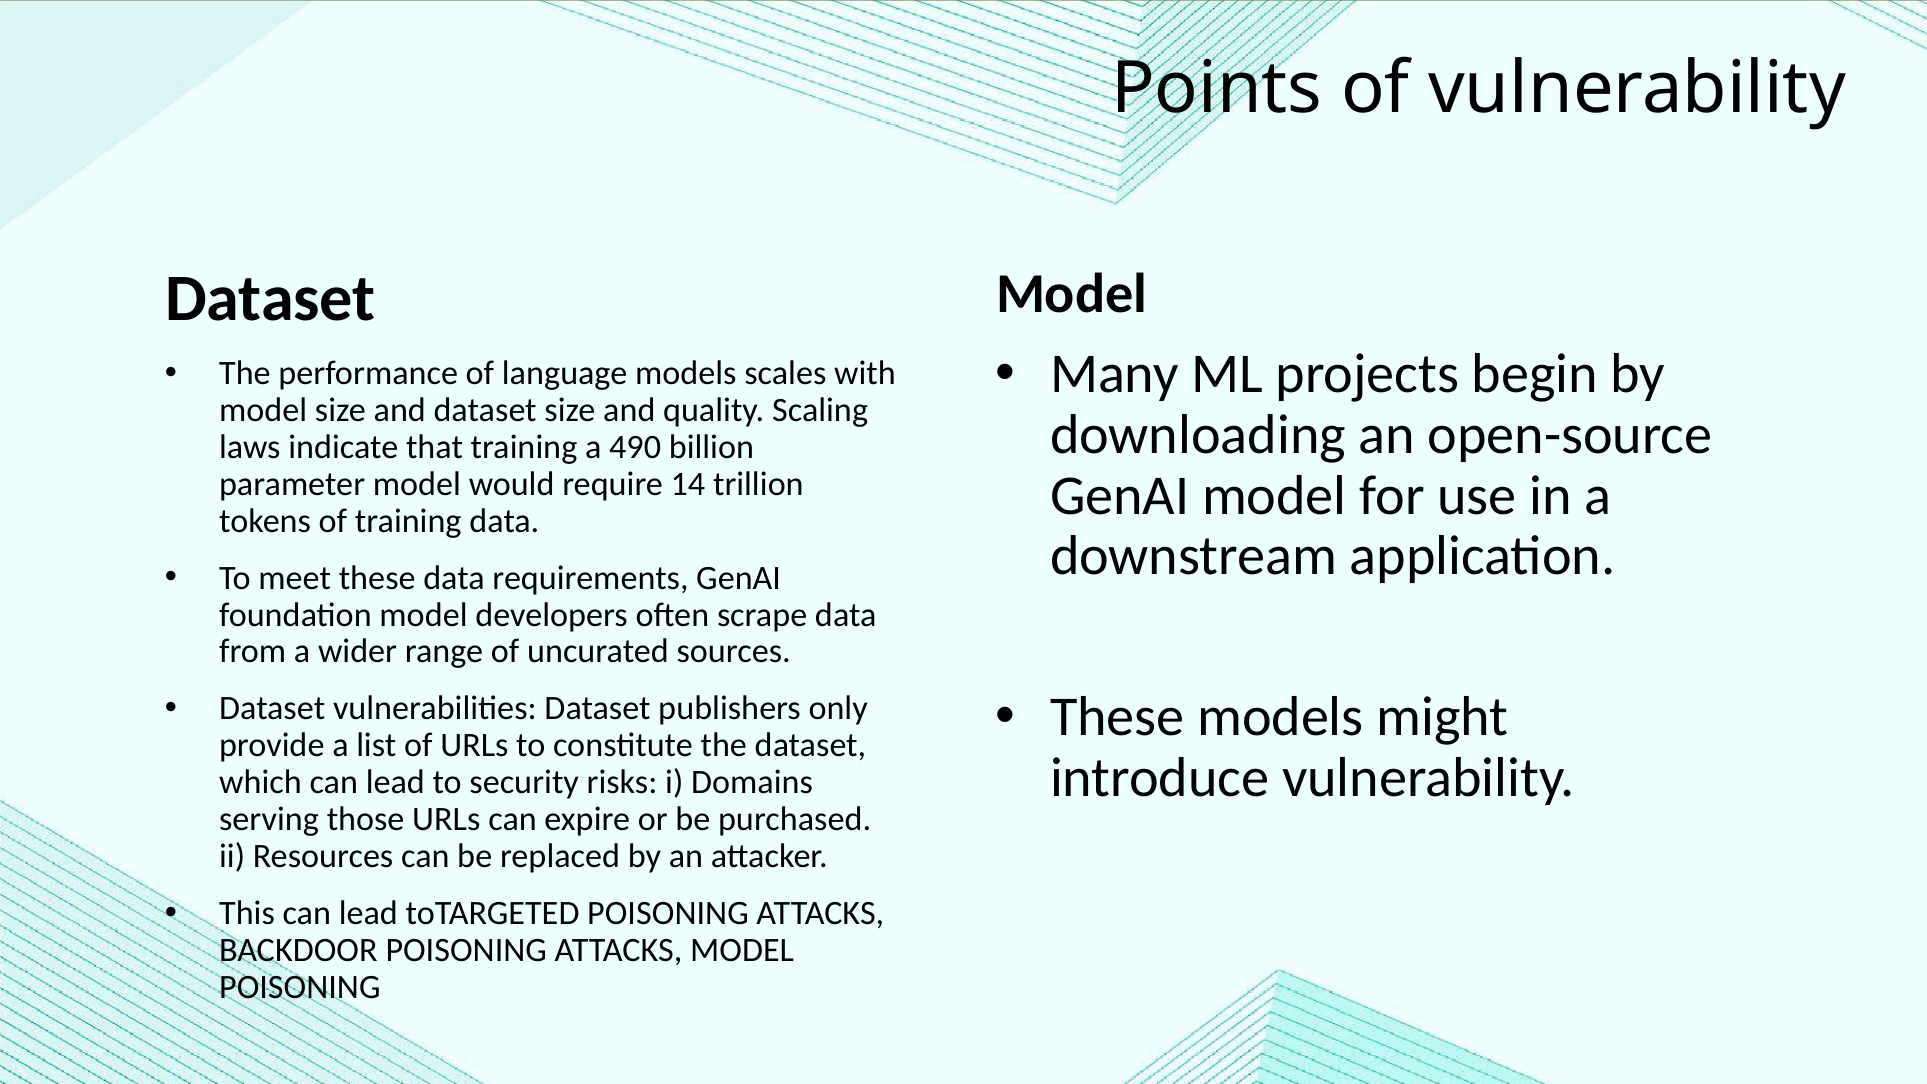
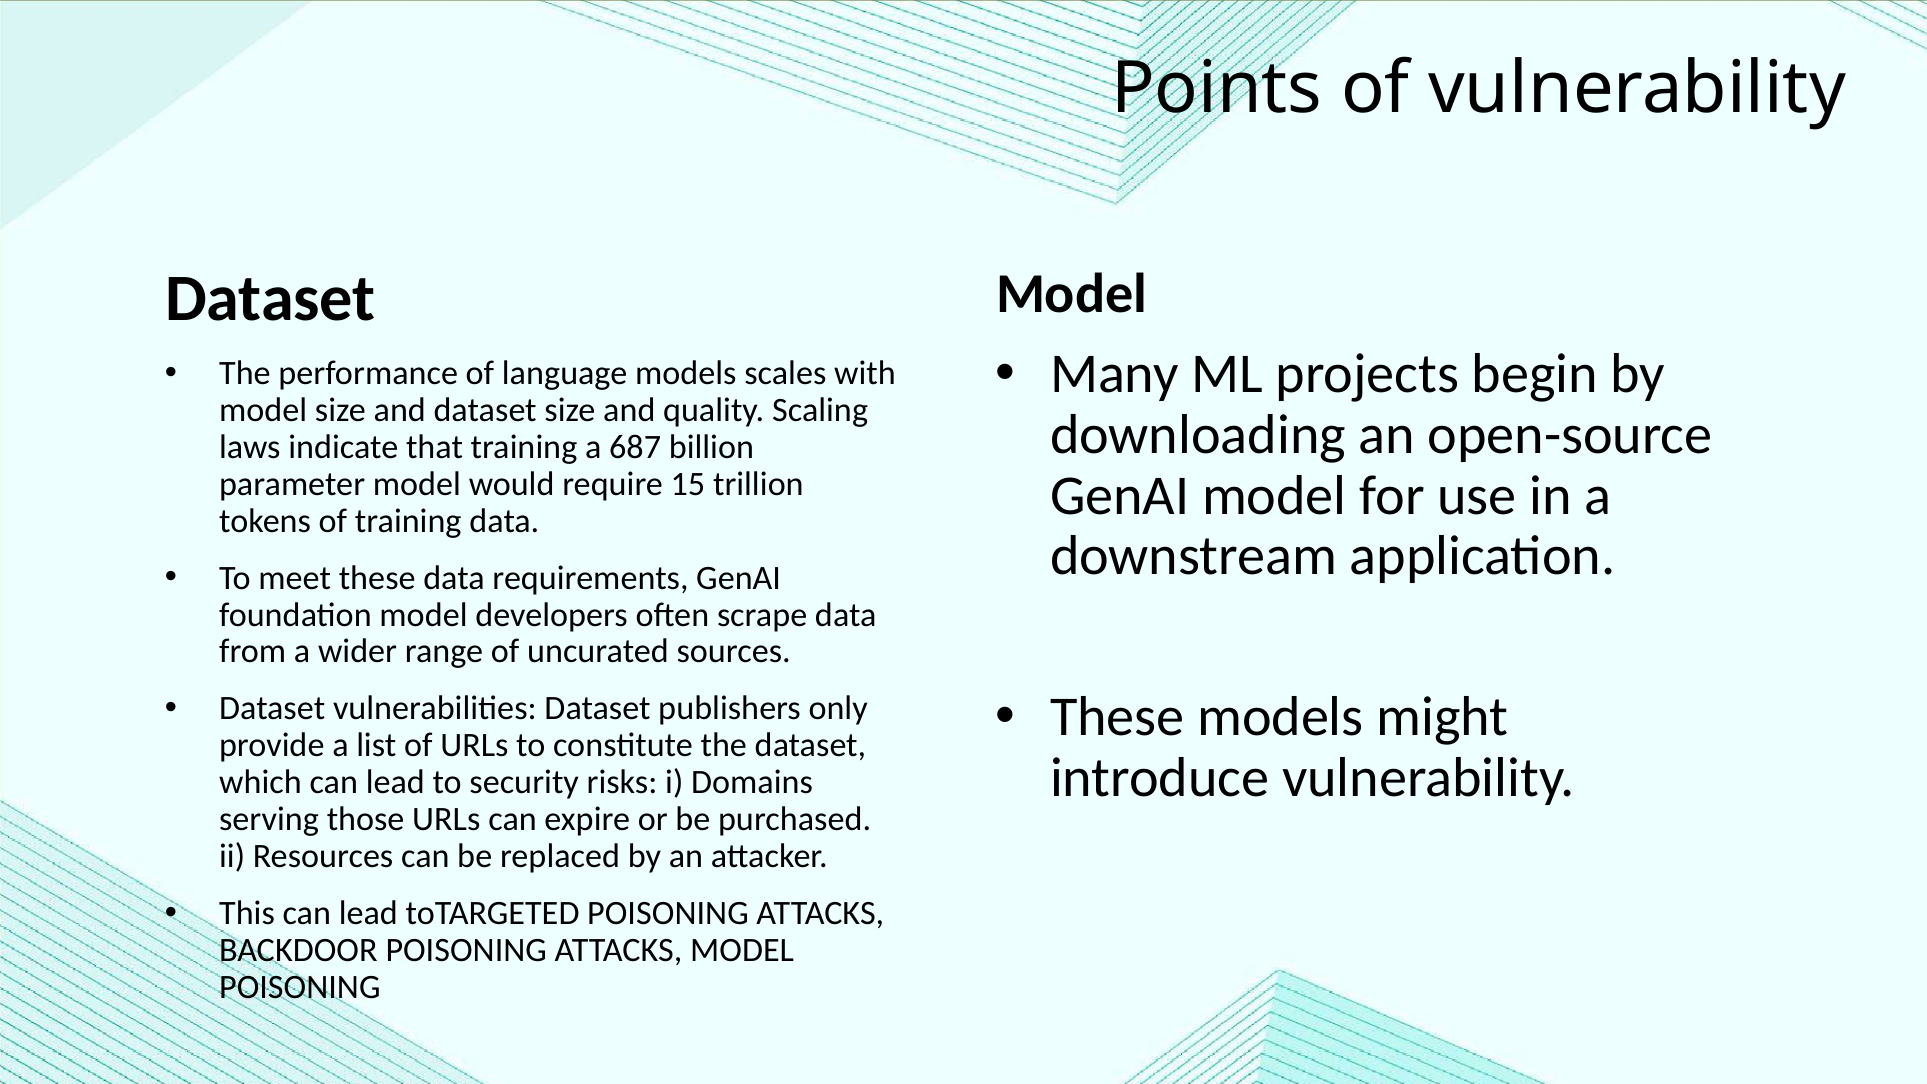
490: 490 -> 687
14: 14 -> 15
